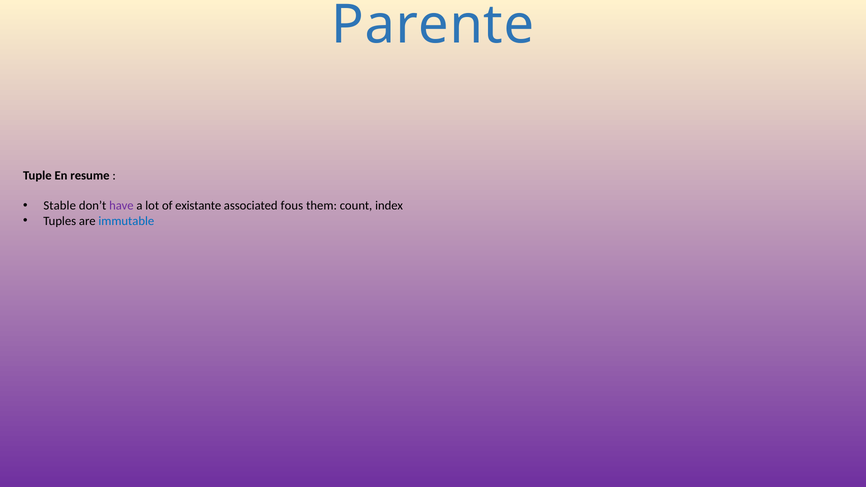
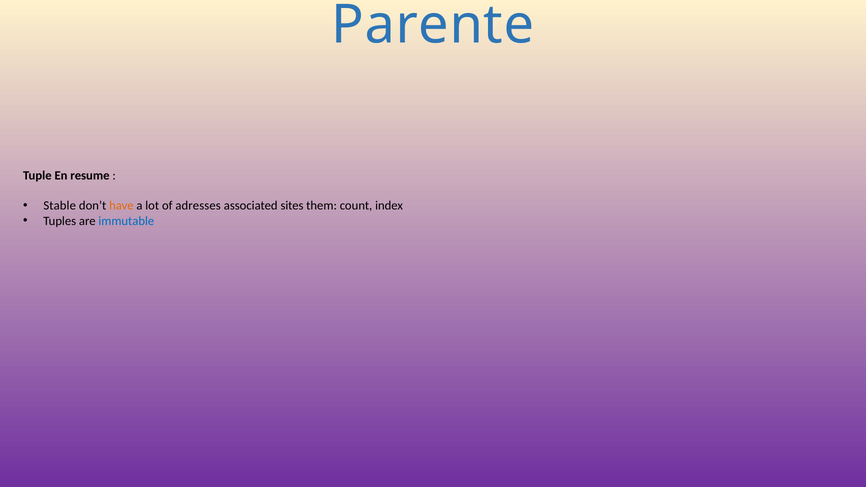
have colour: purple -> orange
existante: existante -> adresses
fous: fous -> sites
